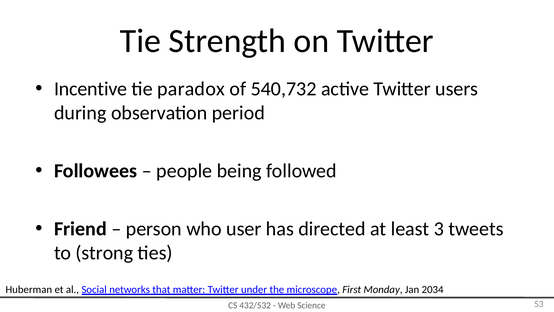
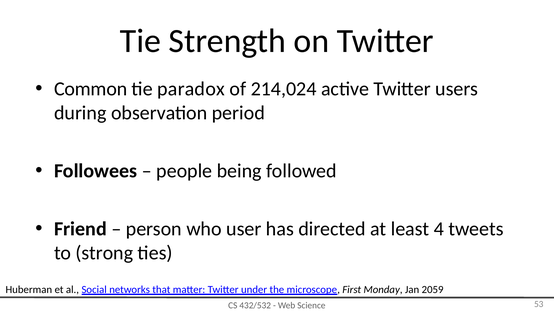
Incentive: Incentive -> Common
540,732: 540,732 -> 214,024
3: 3 -> 4
2034: 2034 -> 2059
